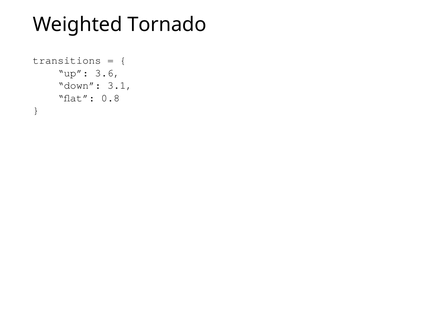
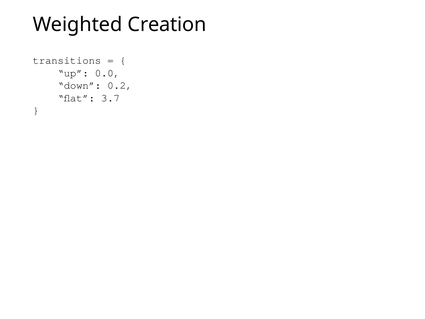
Tornado: Tornado -> Creation
3.6: 3.6 -> 0.0
3.1: 3.1 -> 0.2
0.8: 0.8 -> 3.7
